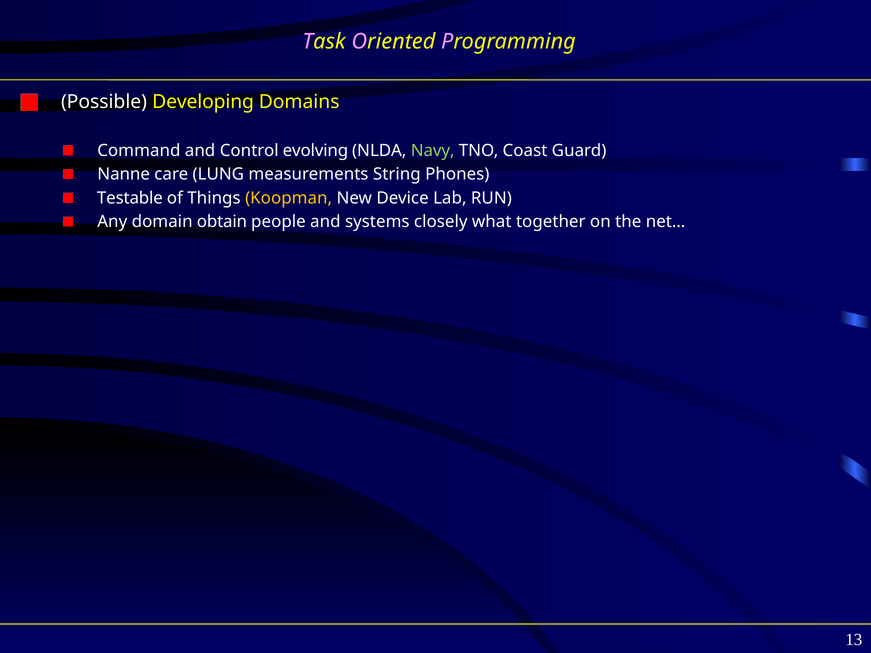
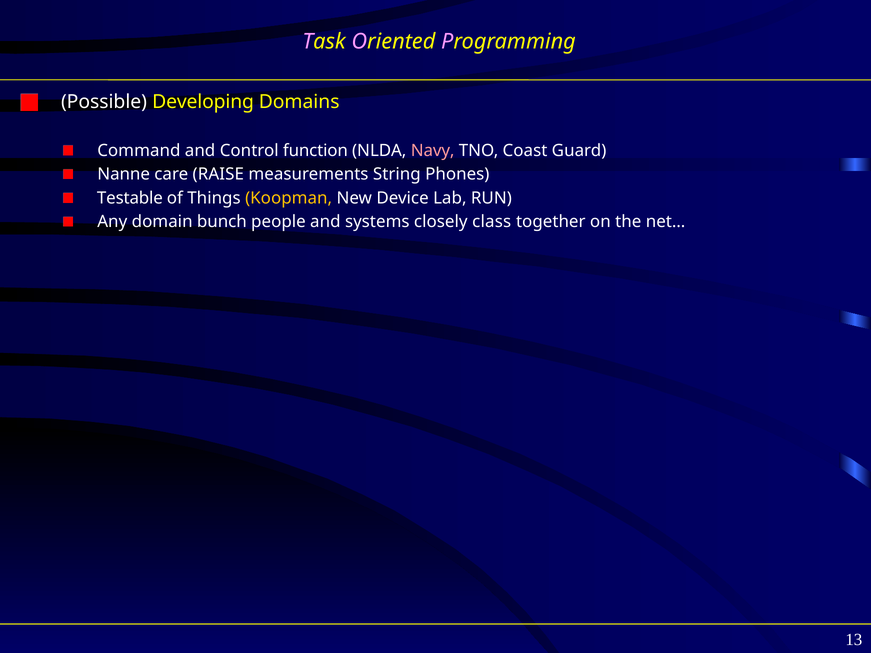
evolving: evolving -> function
Navy colour: light green -> pink
LUNG: LUNG -> RAISE
obtain: obtain -> bunch
what: what -> class
